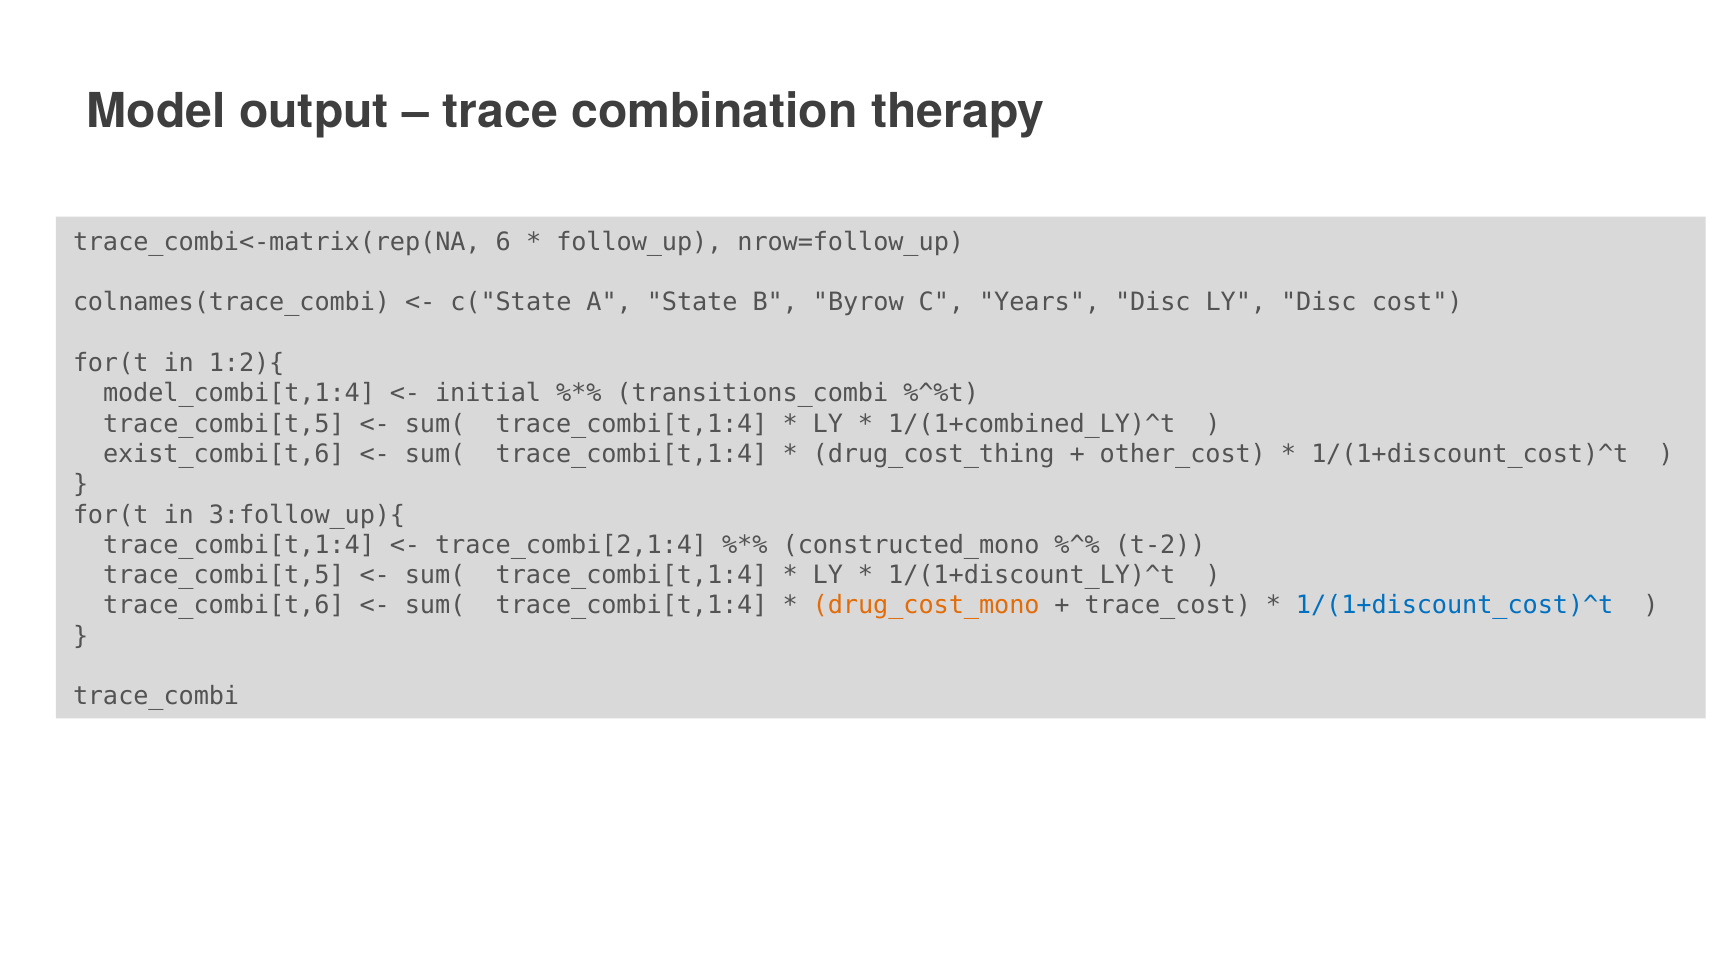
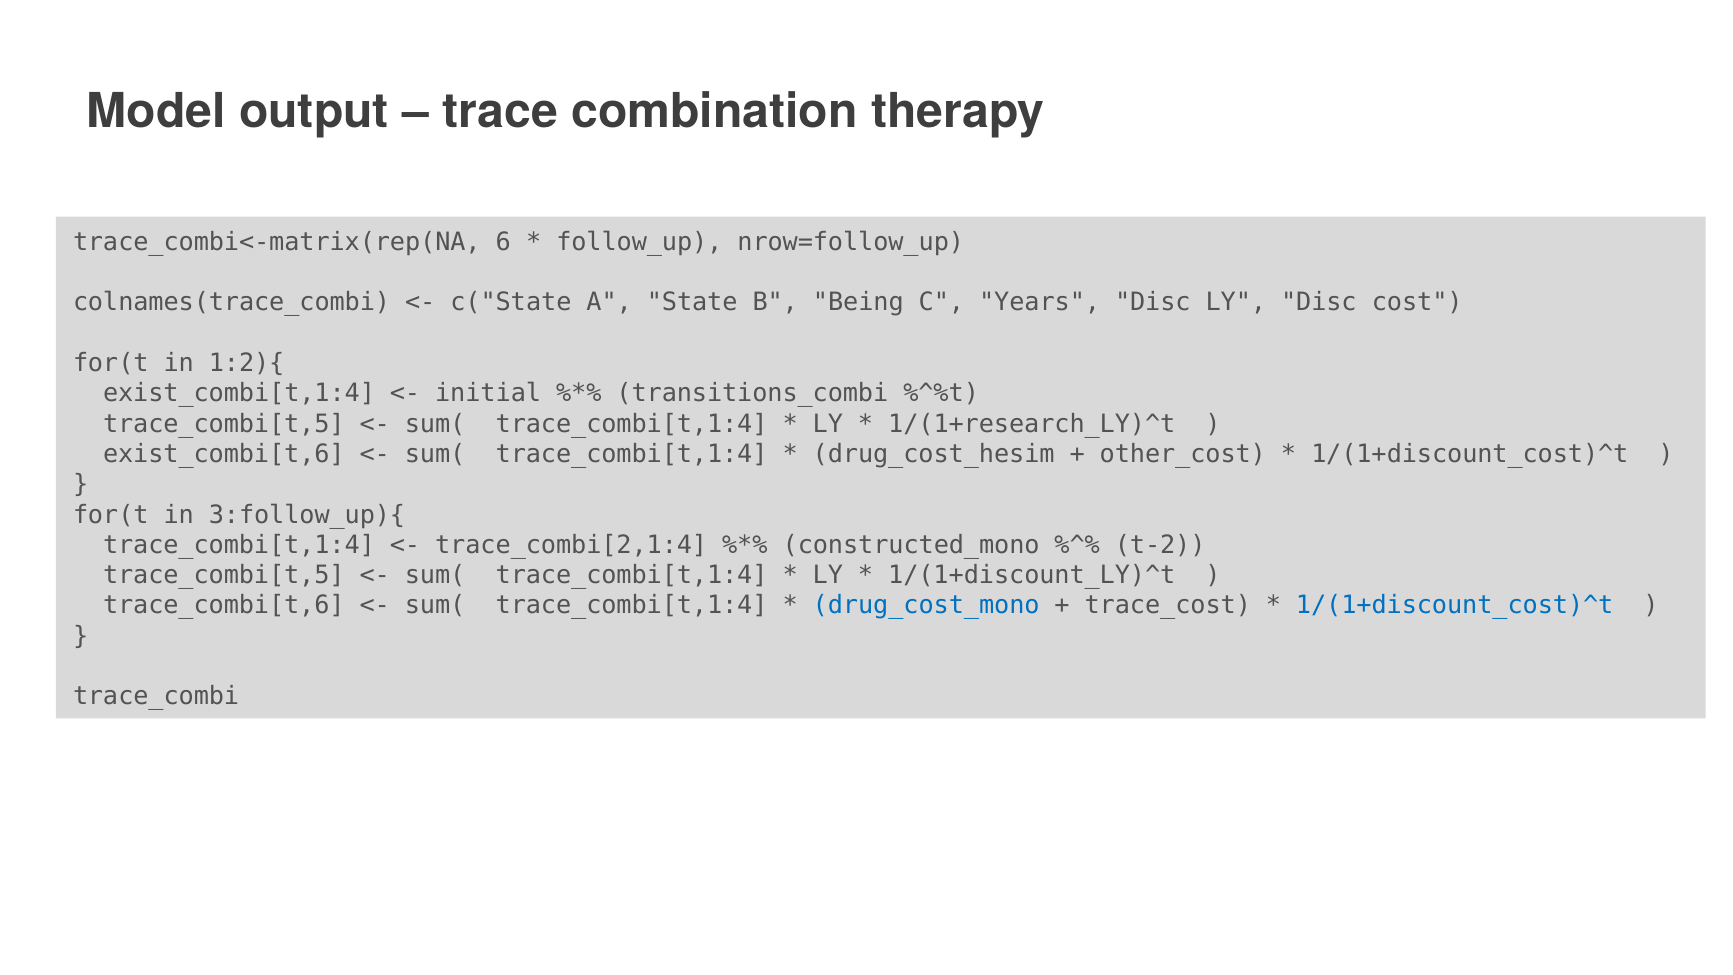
Byrow: Byrow -> Being
model_combi[t,1:4: model_combi[t,1:4 -> exist_combi[t,1:4
1/(1+combined_LY)^t: 1/(1+combined_LY)^t -> 1/(1+research_LY)^t
drug_cost_thing: drug_cost_thing -> drug_cost_hesim
drug_cost_mono colour: orange -> blue
